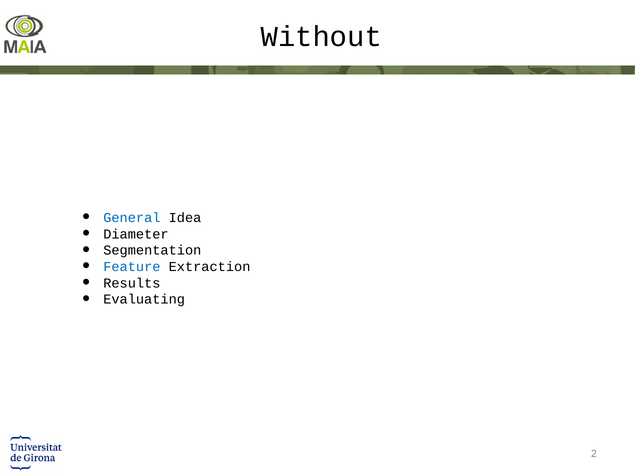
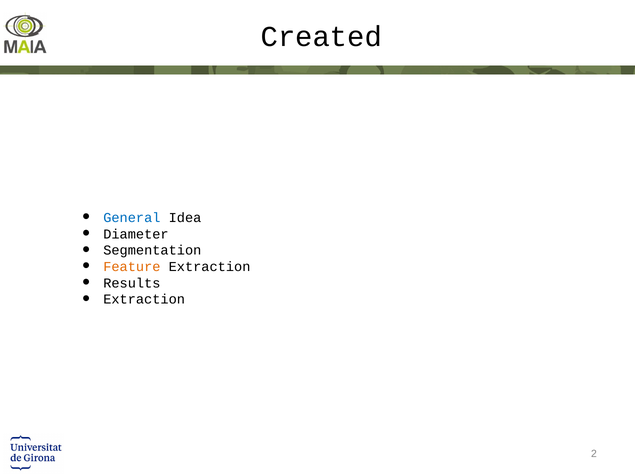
Without: Without -> Created
Feature colour: blue -> orange
Evaluating at (144, 299): Evaluating -> Extraction
